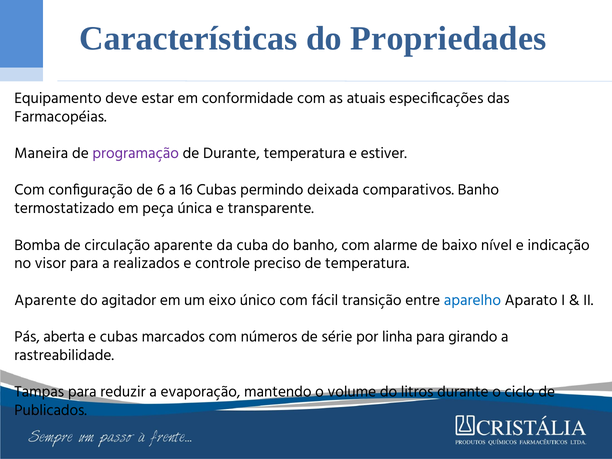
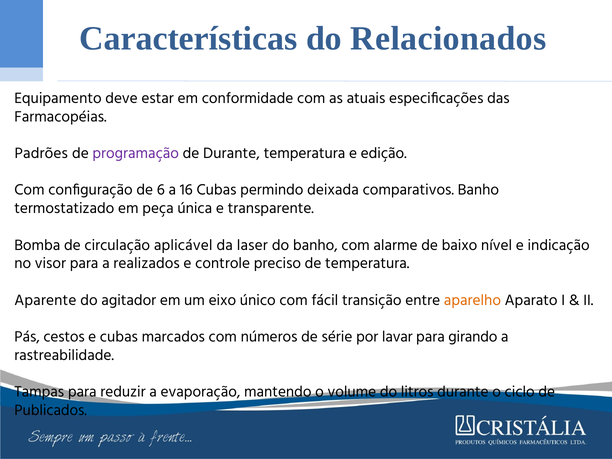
Propriedades: Propriedades -> Relacionados
Maneira: Maneira -> Padrões
estiver: estiver -> edição
circulação aparente: aparente -> aplicável
cuba: cuba -> laser
aparelho colour: blue -> orange
aberta: aberta -> cestos
linha: linha -> lavar
